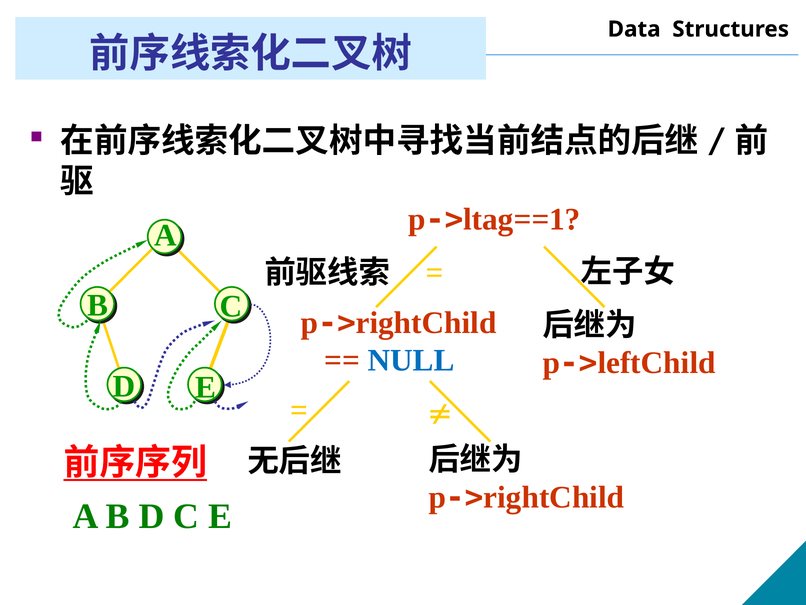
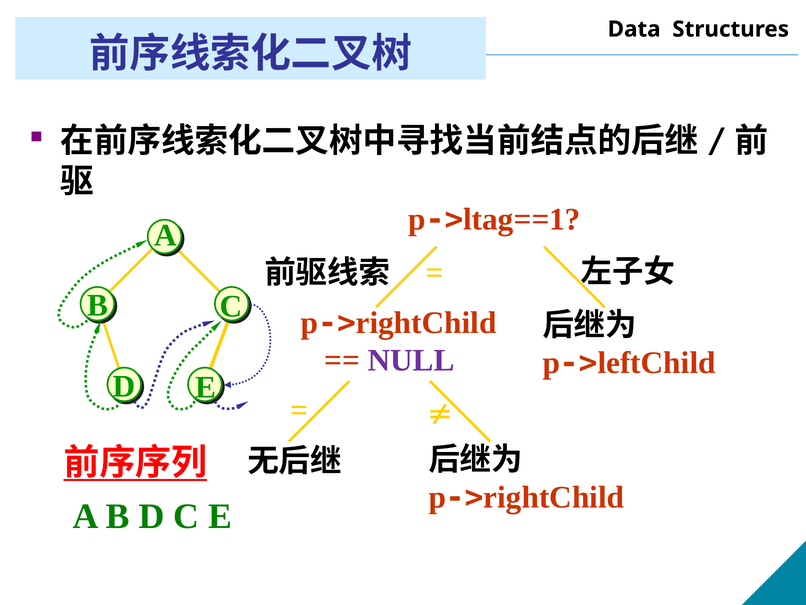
NULL colour: blue -> purple
